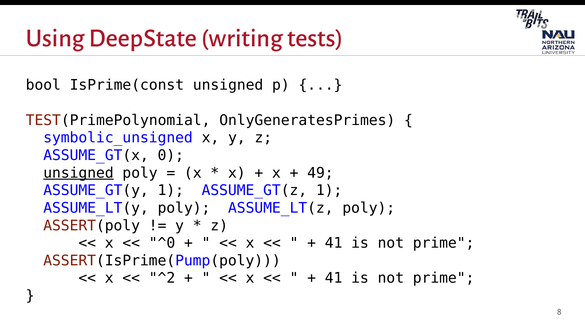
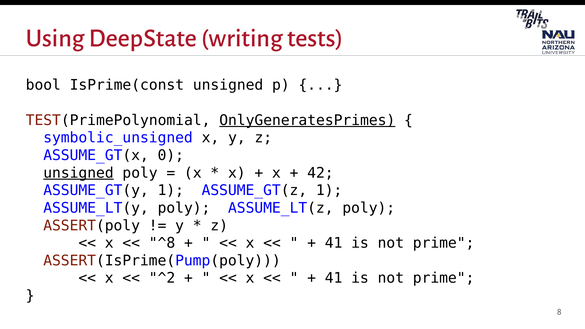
OnlyGeneratesPrimes underline: none -> present
49: 49 -> 42
^0: ^0 -> ^8
